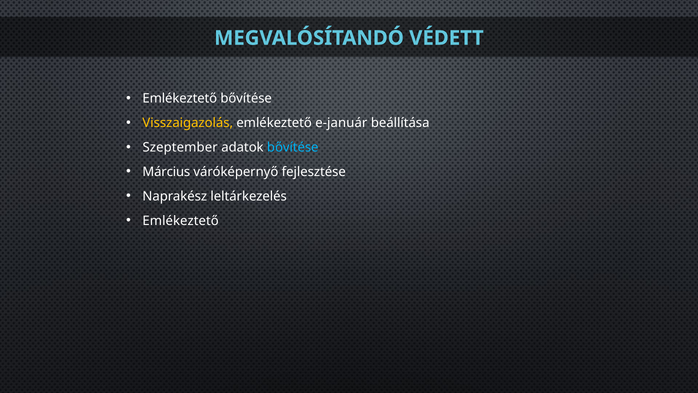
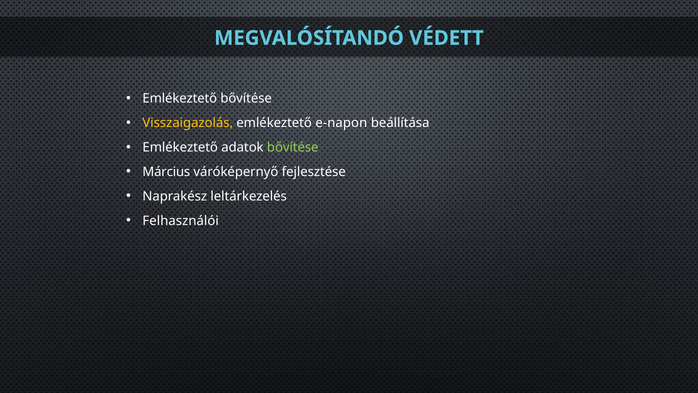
e-január: e-január -> e-napon
Szeptember at (180, 147): Szeptember -> Emlékeztető
bővítése at (293, 147) colour: light blue -> light green
Emlékeztető at (181, 221): Emlékeztető -> Felhasználói
